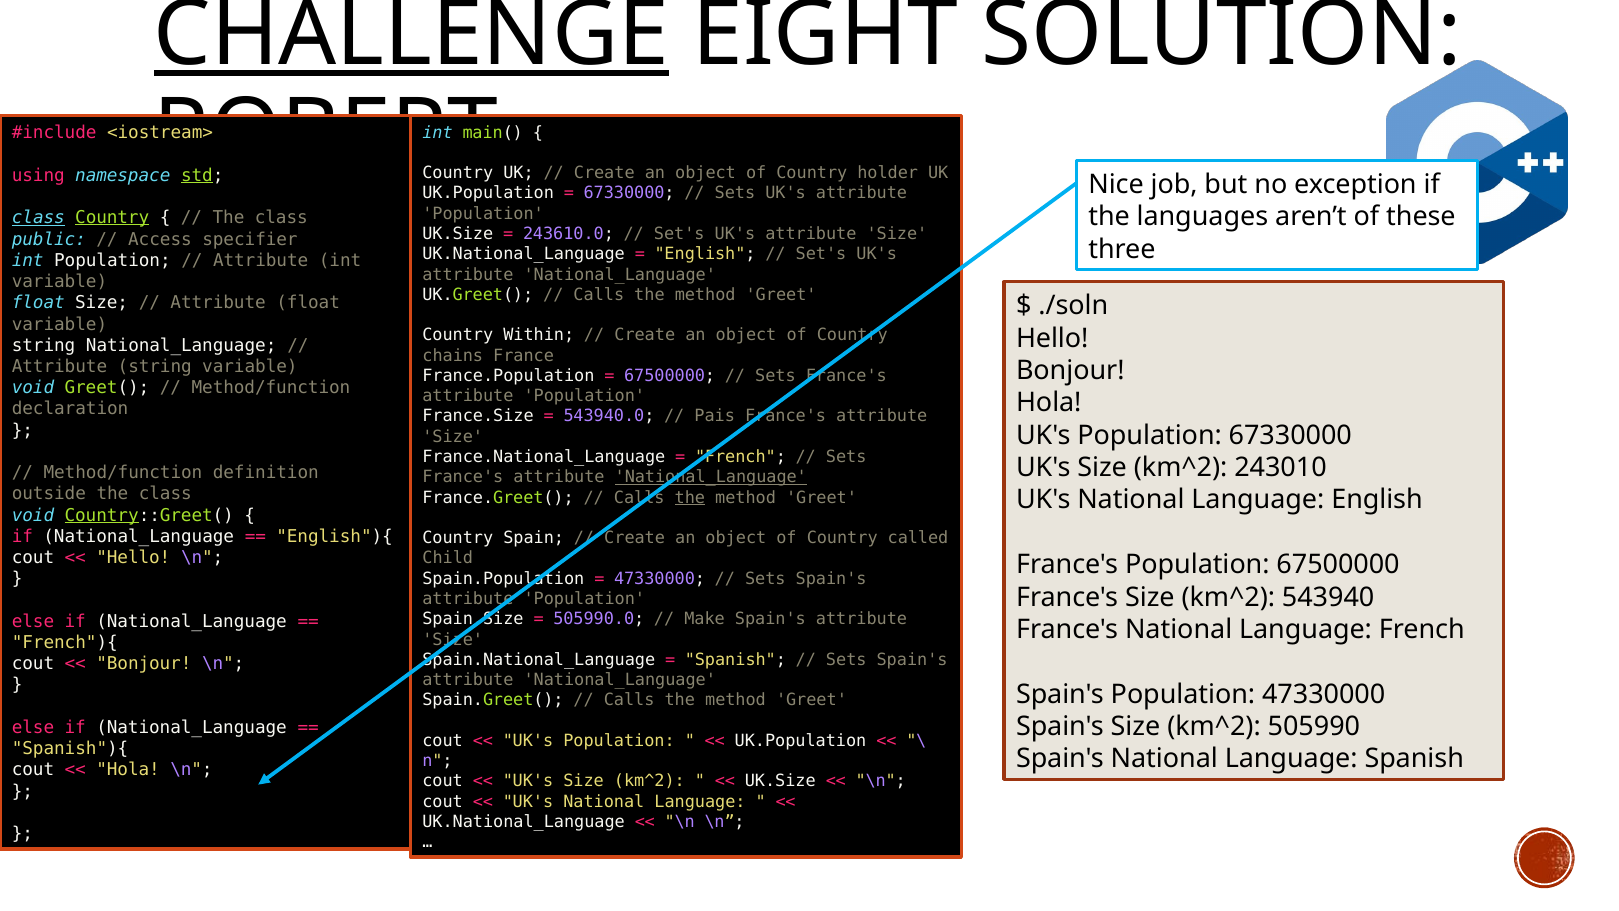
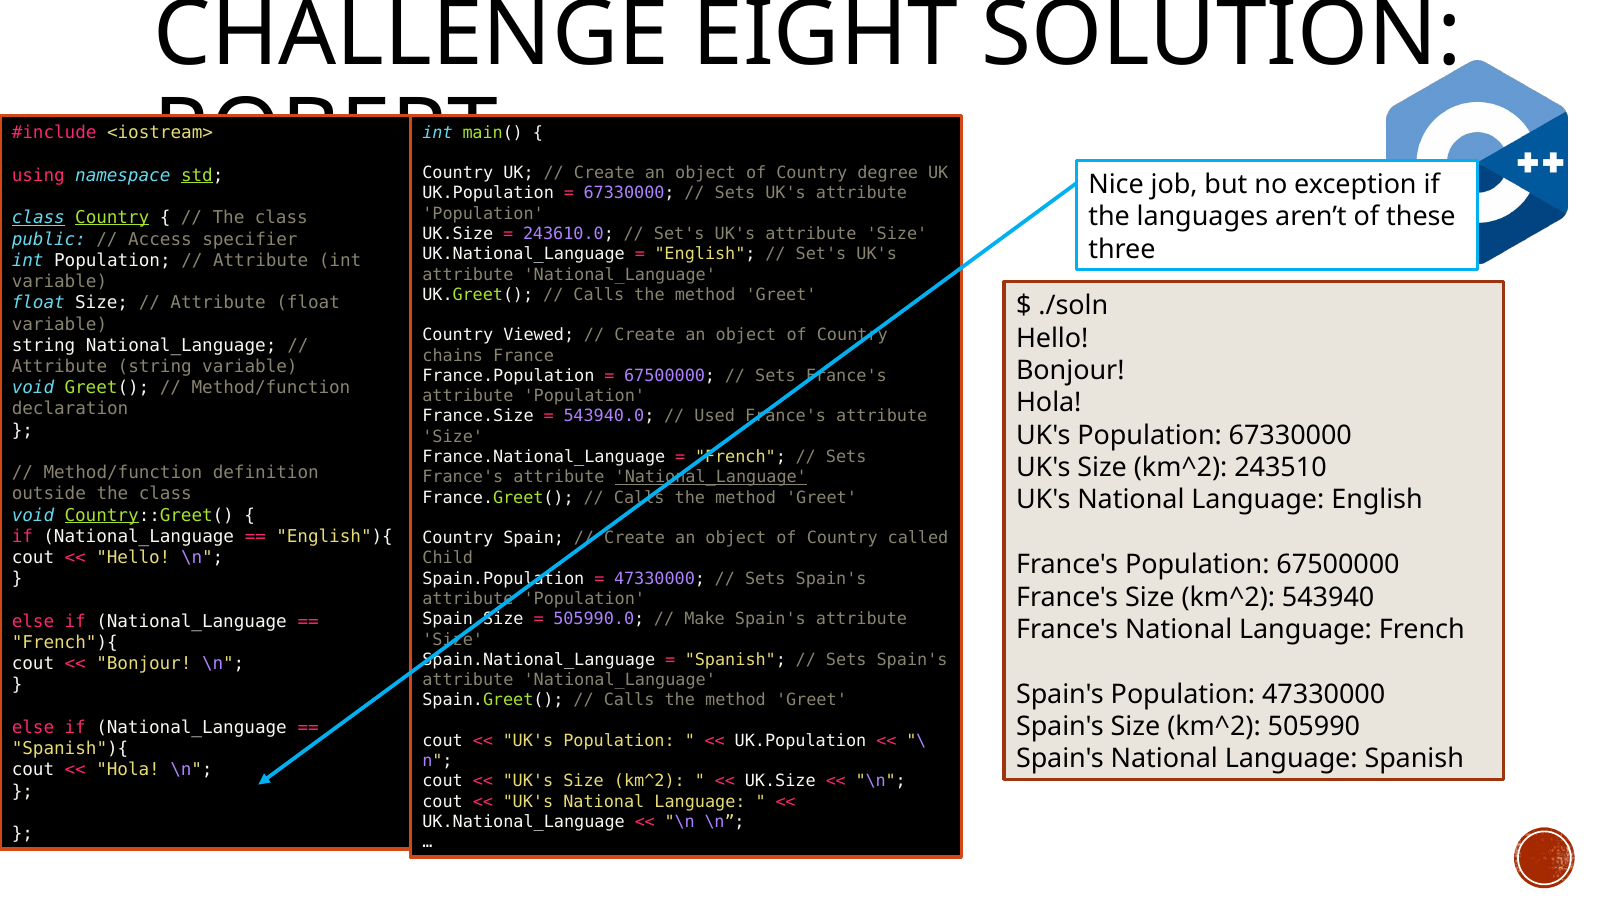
CHALLENGE underline: present -> none
holder: holder -> degree
Within: Within -> Viewed
Pais: Pais -> Used
243010: 243010 -> 243510
the at (690, 497) underline: present -> none
